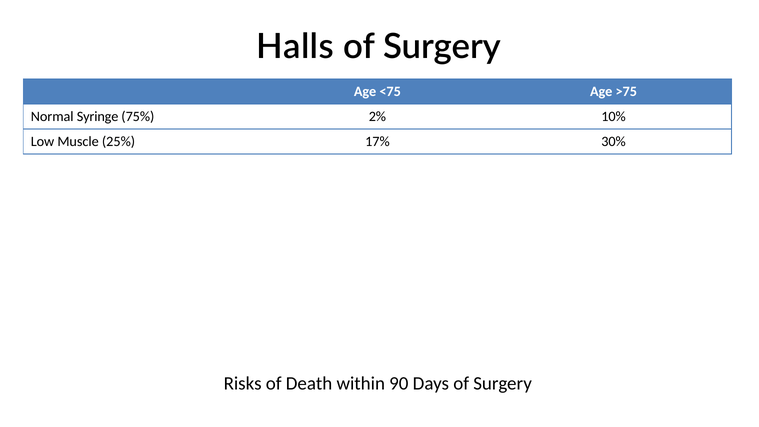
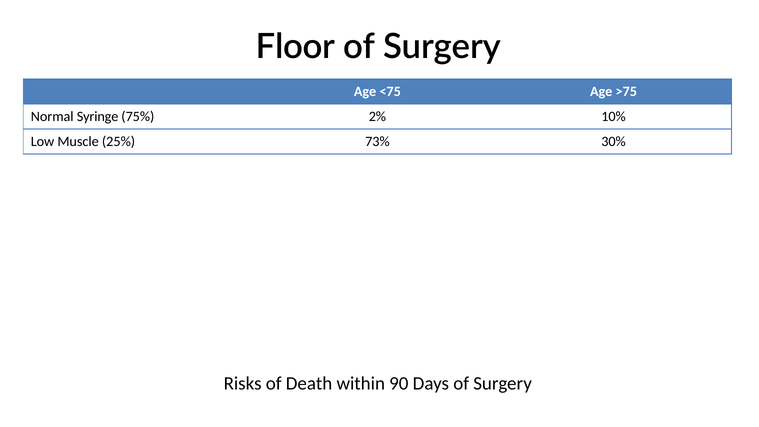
Halls: Halls -> Floor
17%: 17% -> 73%
